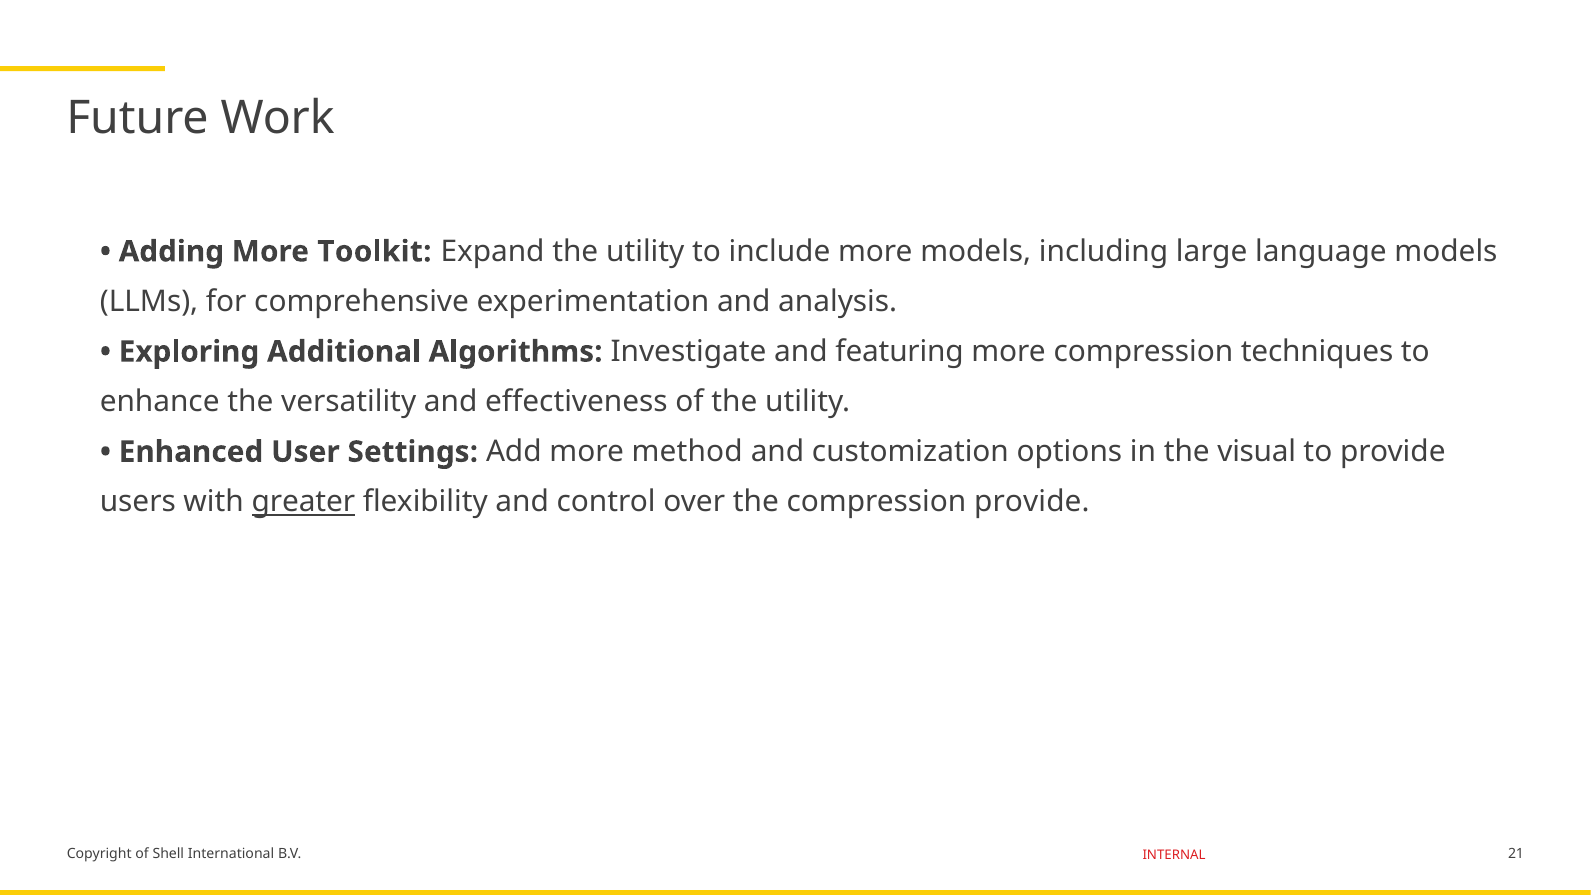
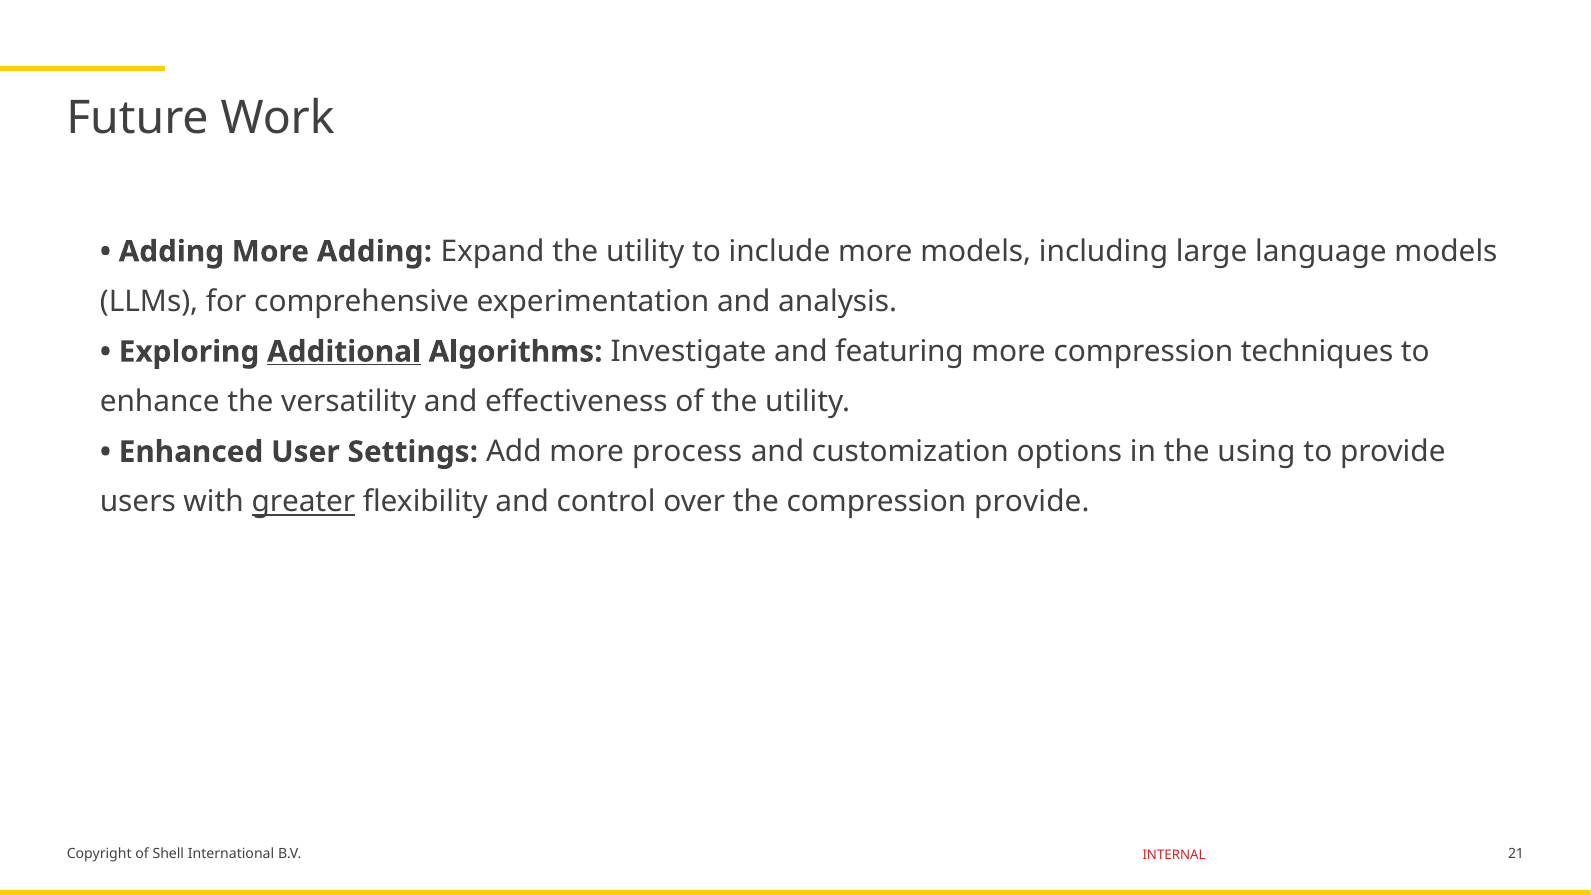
More Toolkit: Toolkit -> Adding
Additional underline: none -> present
method: method -> process
visual: visual -> using
